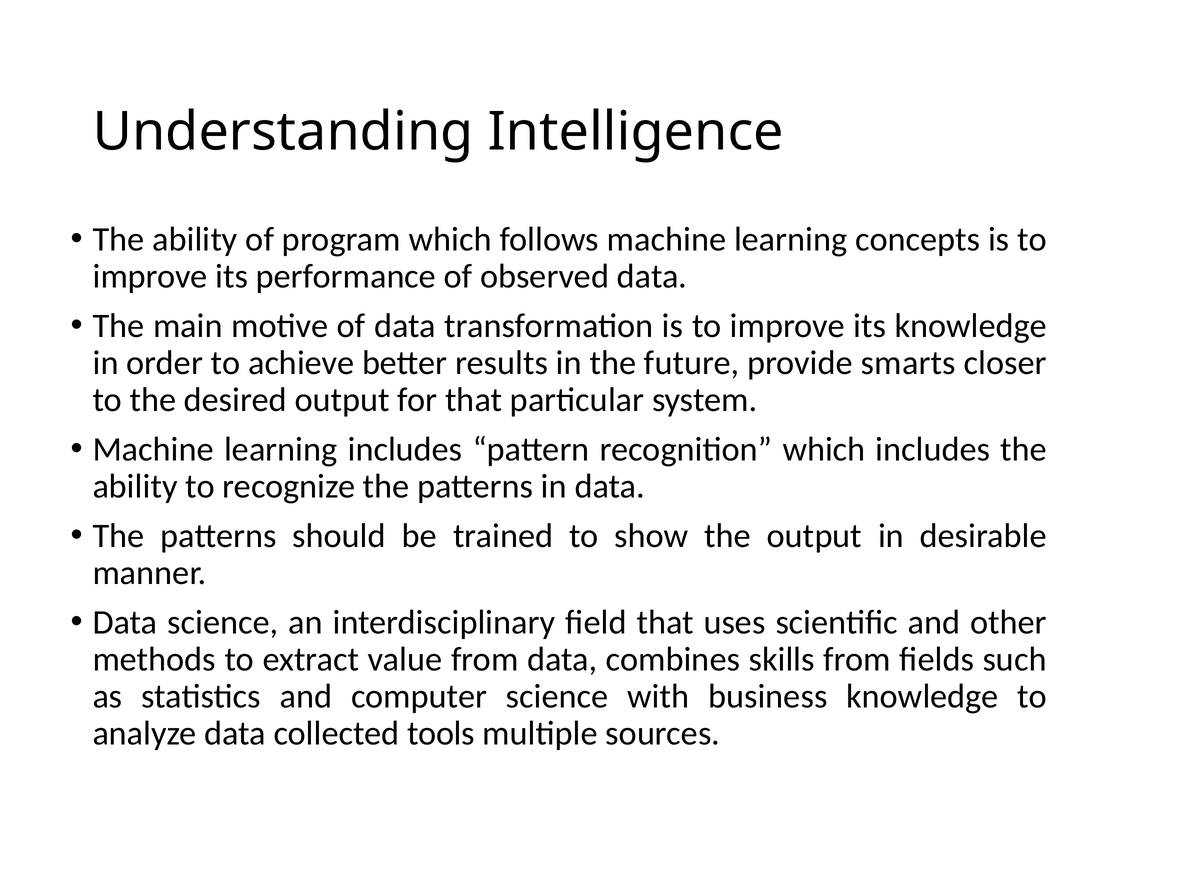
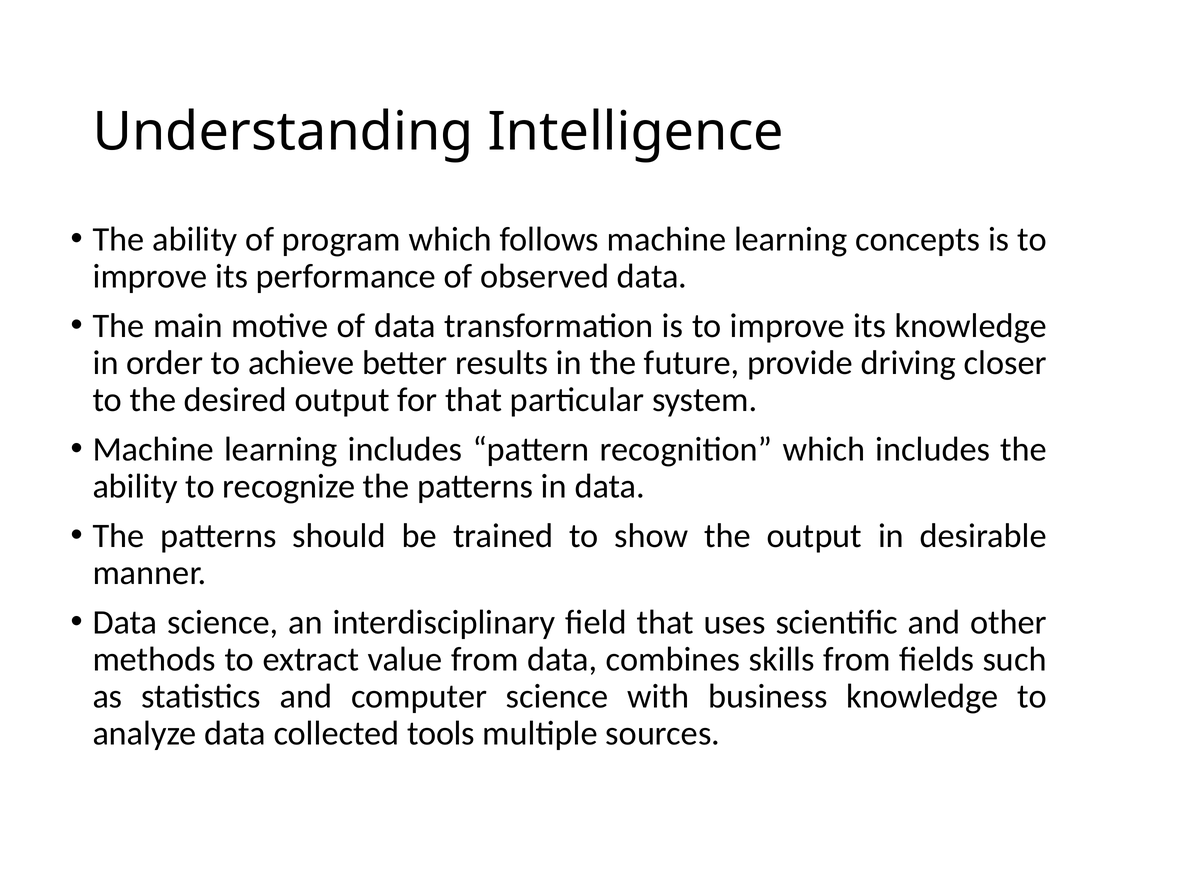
smarts: smarts -> driving
